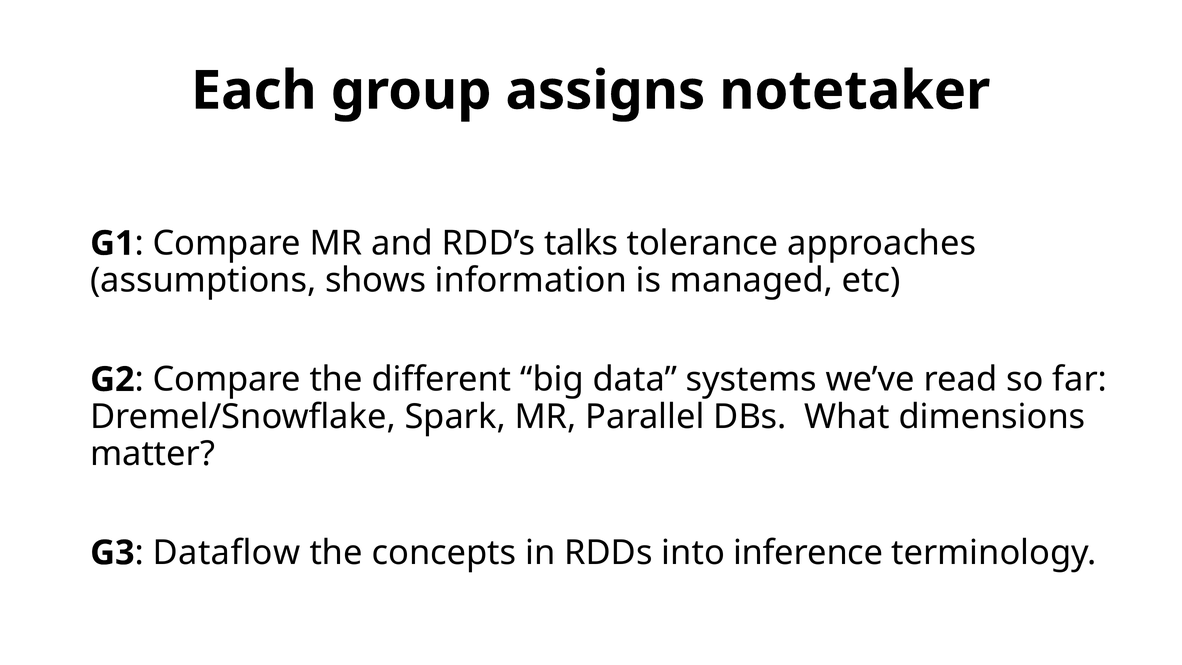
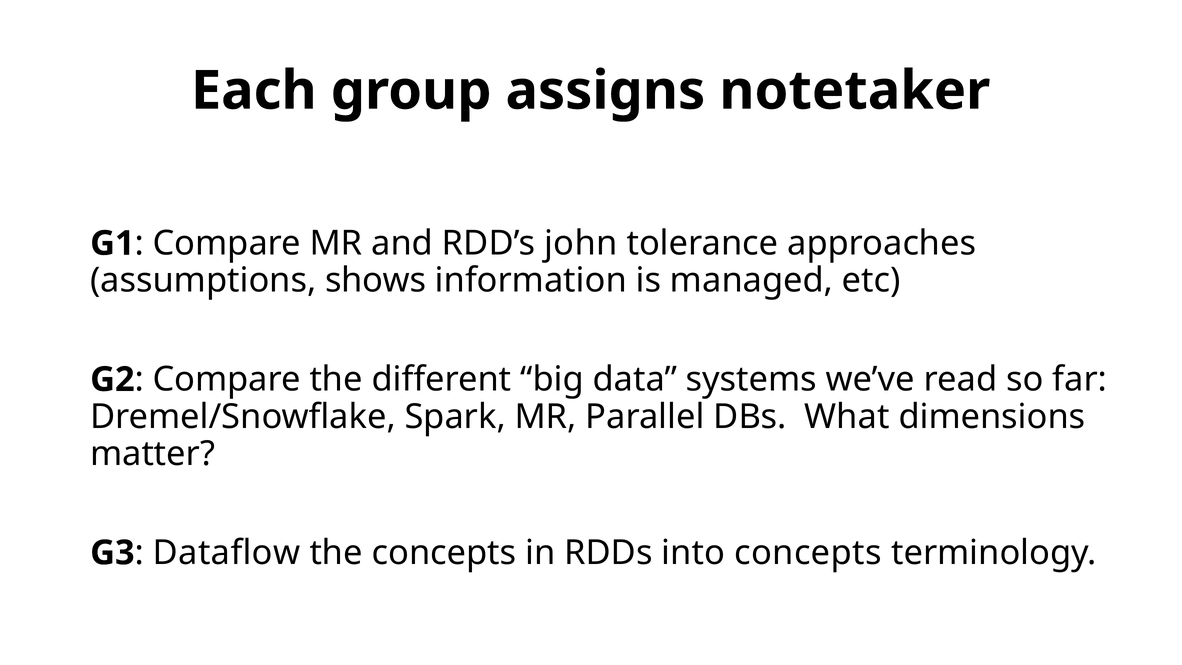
talks: talks -> john
into inference: inference -> concepts
